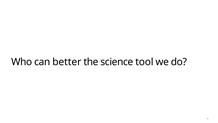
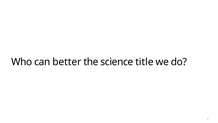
tool: tool -> title
